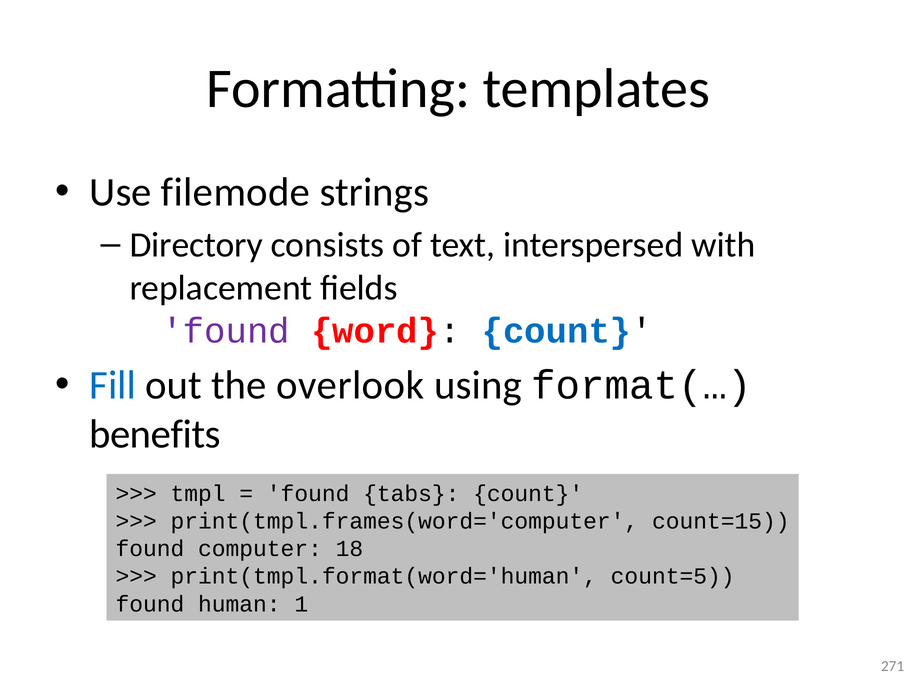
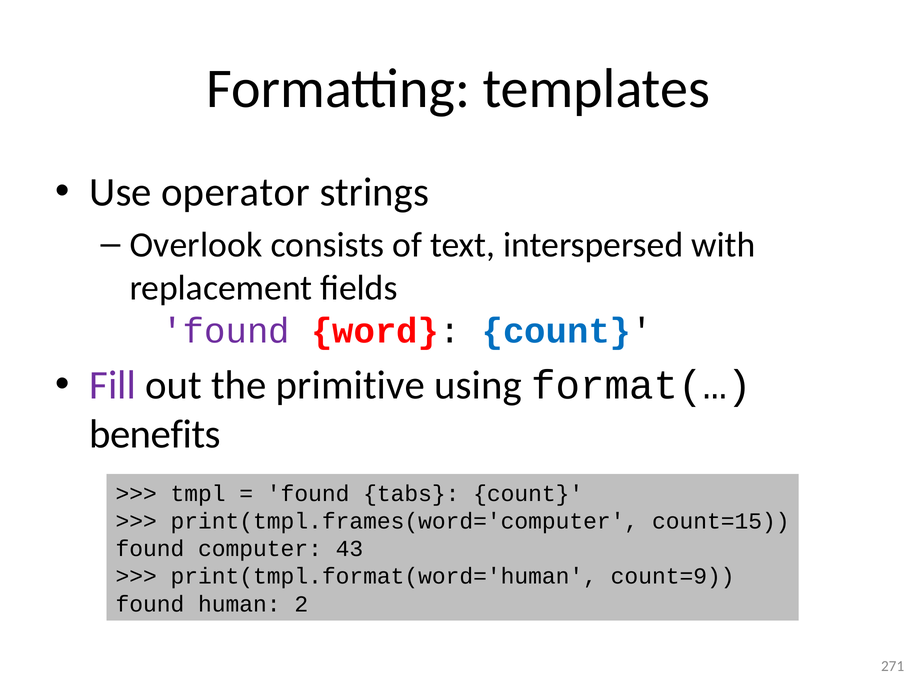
filemode: filemode -> operator
Directory: Directory -> Overlook
Fill colour: blue -> purple
overlook: overlook -> primitive
18: 18 -> 43
count=5: count=5 -> count=9
1: 1 -> 2
